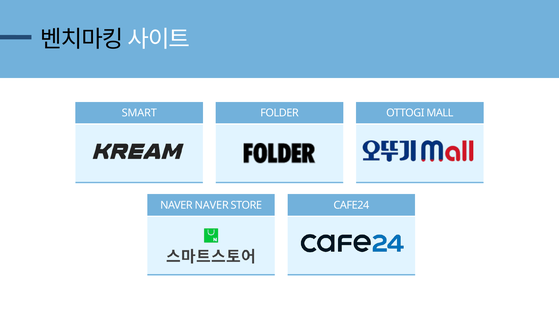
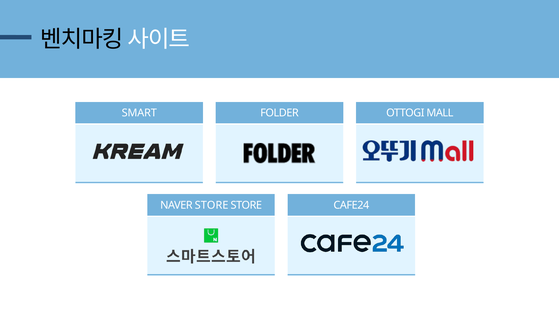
NAVER NAVER: NAVER -> STORE
